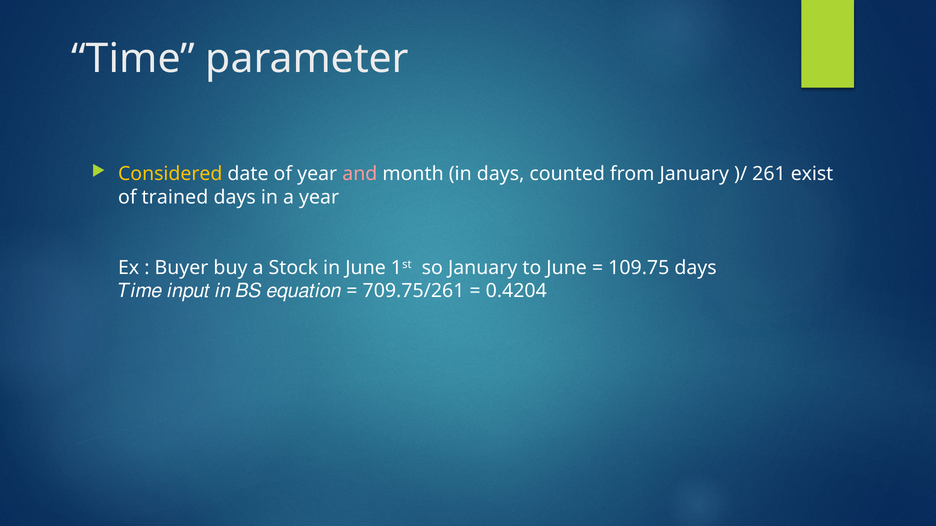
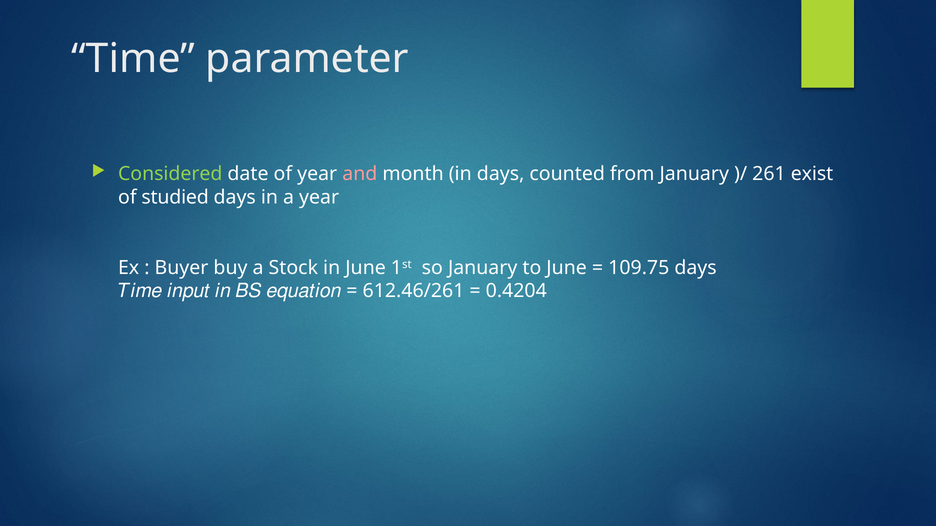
Considered colour: yellow -> light green
trained: trained -> studied
709.75/261: 709.75/261 -> 612.46/261
